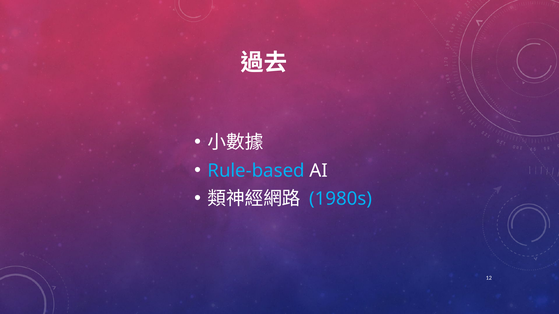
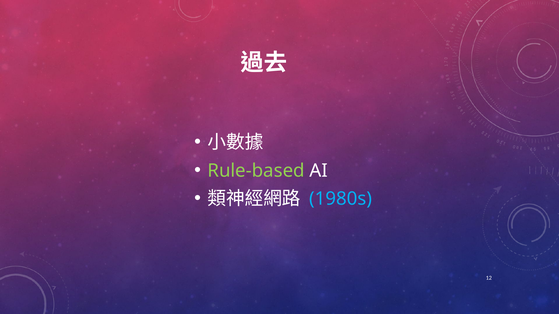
Rule-based colour: light blue -> light green
